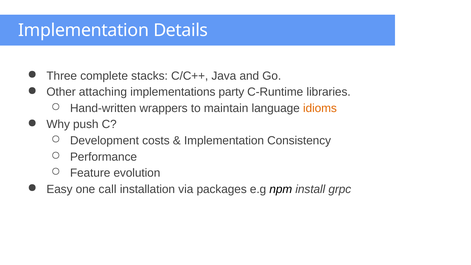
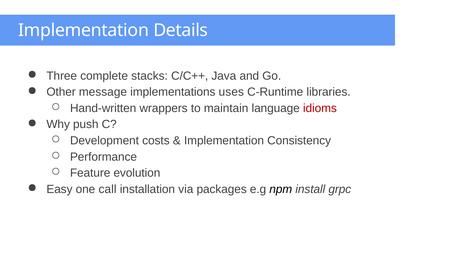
attaching: attaching -> message
party: party -> uses
idioms colour: orange -> red
